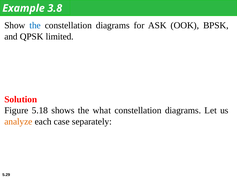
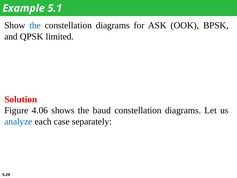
3.8: 3.8 -> 5.1
5.18: 5.18 -> 4.06
what: what -> baud
analyze colour: orange -> blue
